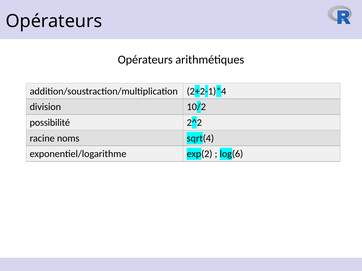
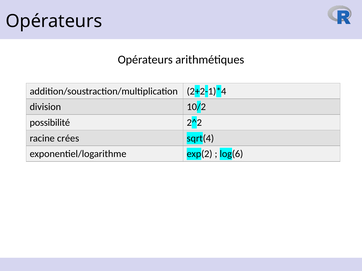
noms: noms -> crées
